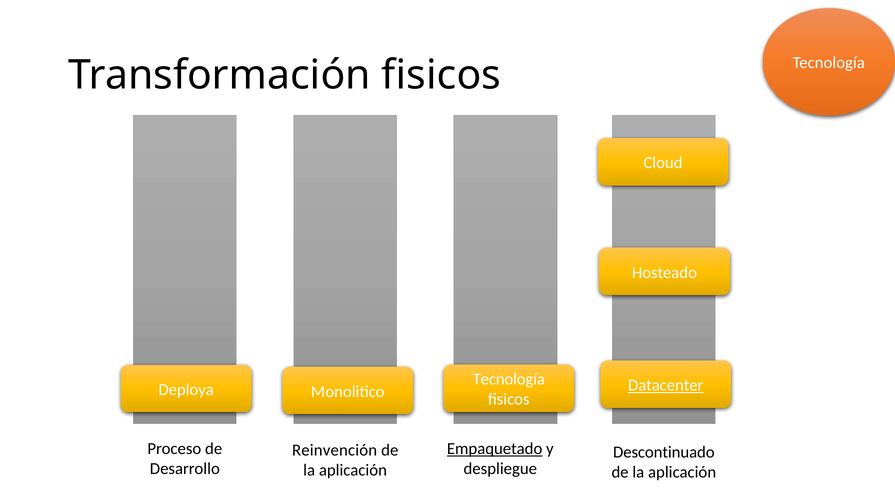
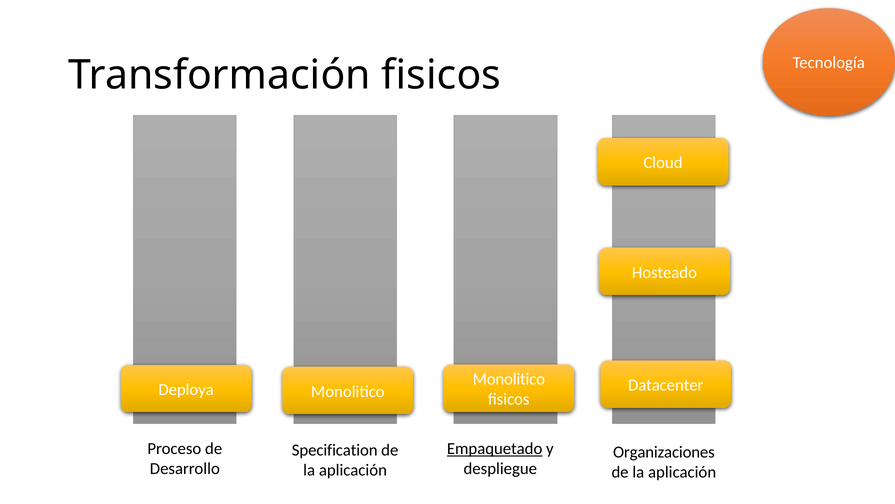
Tecnología at (509, 379): Tecnología -> Monolitico
Datacenter underline: present -> none
Reinvención: Reinvención -> Specification
Descontinuado: Descontinuado -> Organizaciones
